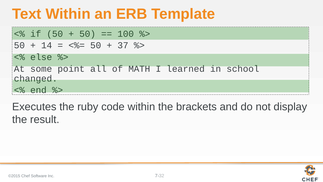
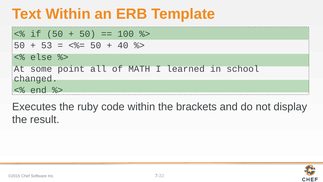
14: 14 -> 53
37: 37 -> 40
